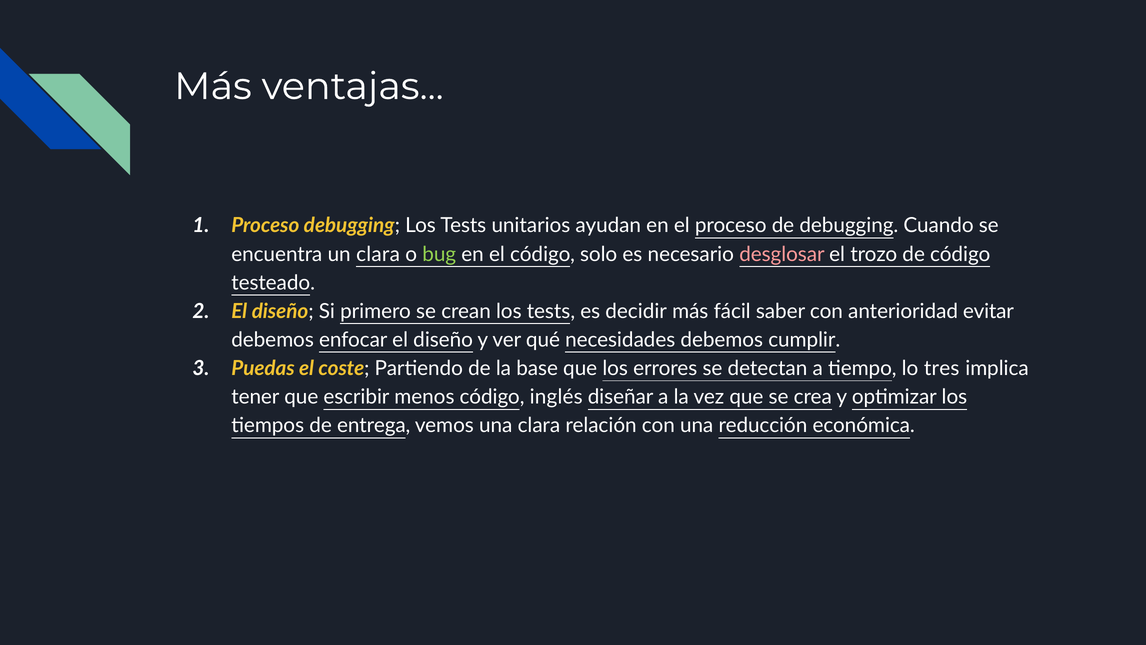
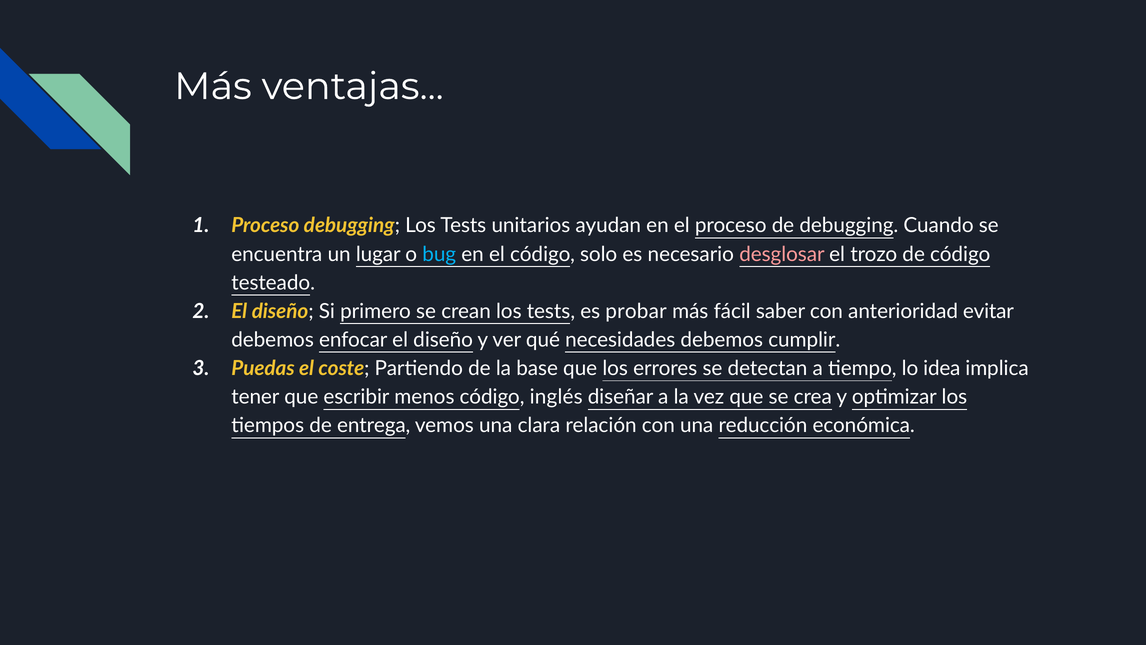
un clara: clara -> lugar
bug colour: light green -> light blue
decidir: decidir -> probar
tres: tres -> idea
